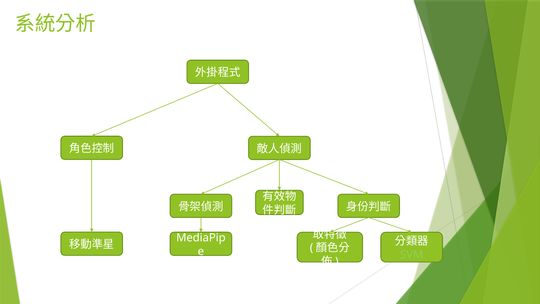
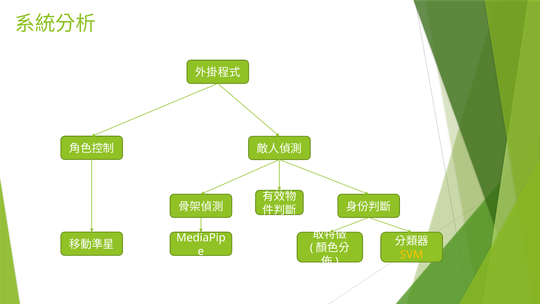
SVM colour: light green -> yellow
